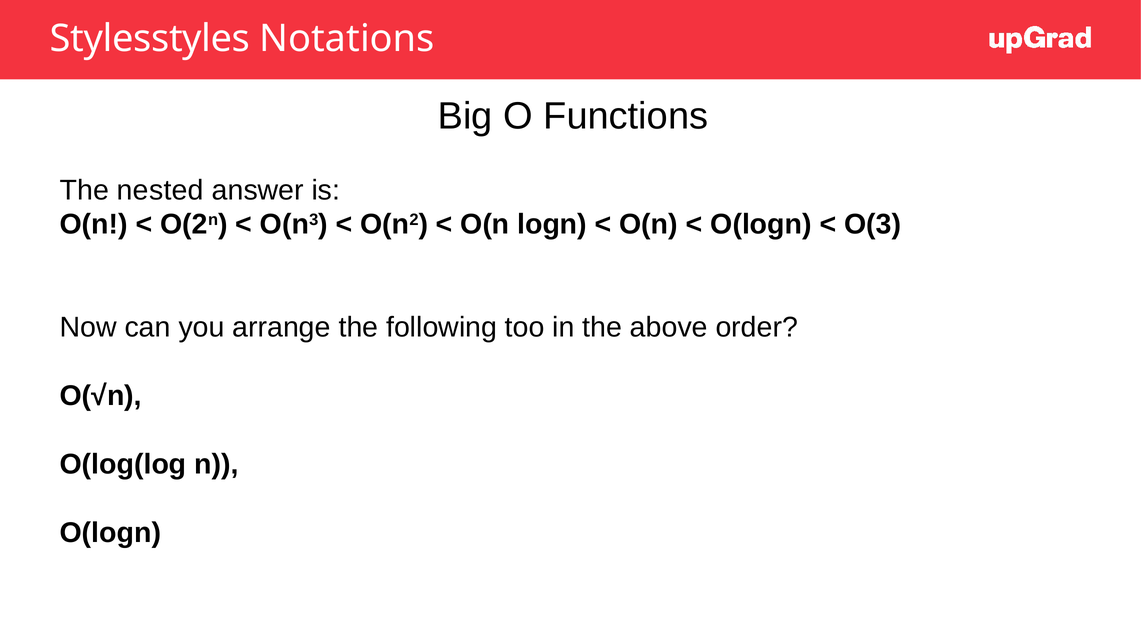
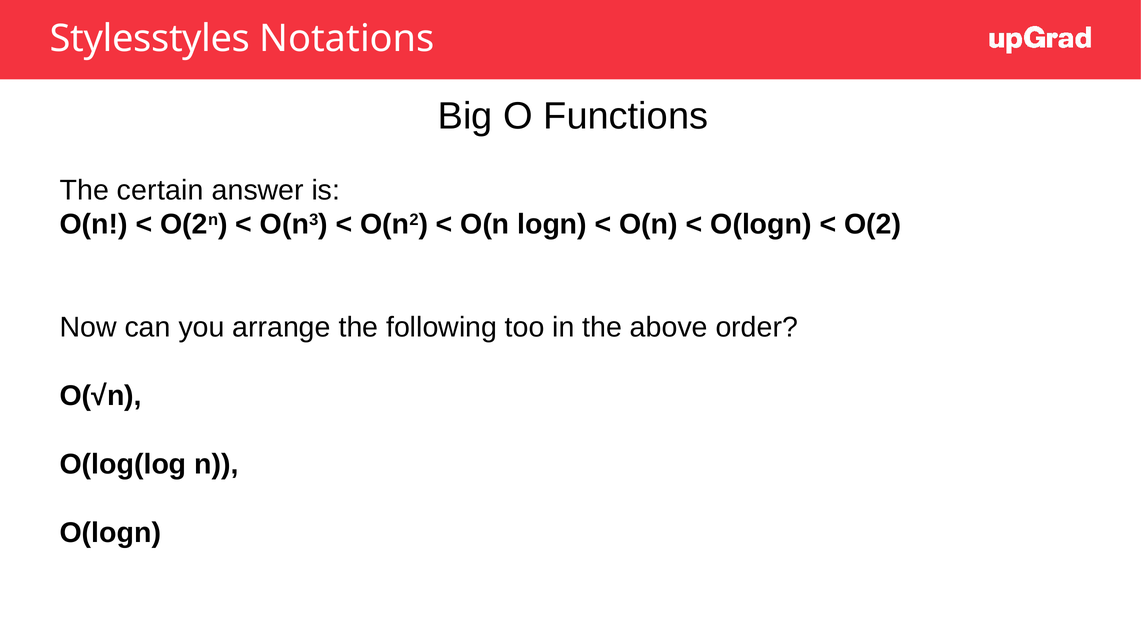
nested: nested -> certain
O(3: O(3 -> O(2
